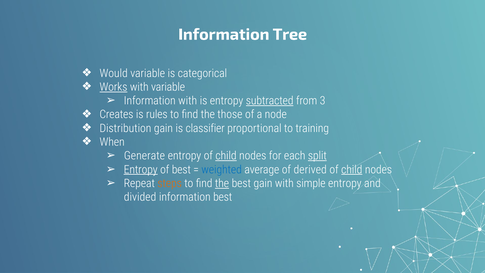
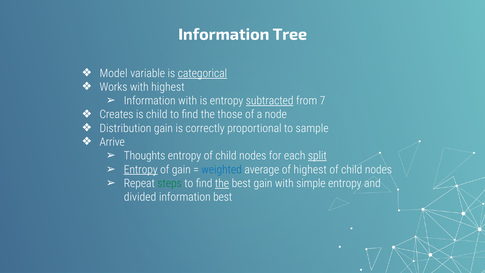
Would: Would -> Model
categorical underline: none -> present
Works underline: present -> none
with variable: variable -> highest
3: 3 -> 7
is rules: rules -> child
classifier: classifier -> correctly
training: training -> sample
When: When -> Arrive
Generate: Generate -> Thoughts
child at (226, 156) underline: present -> none
of best: best -> gain
of derived: derived -> highest
child at (352, 169) underline: present -> none
steps colour: orange -> green
